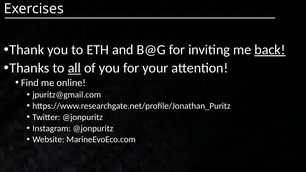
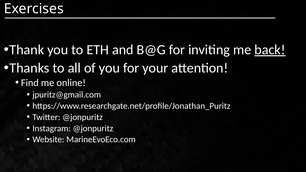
all underline: present -> none
